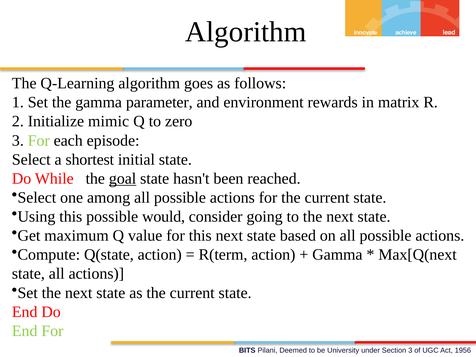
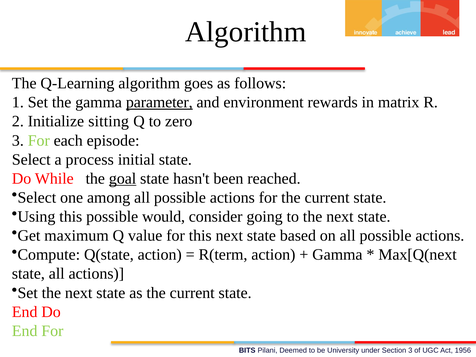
parameter underline: none -> present
mimic: mimic -> sitting
shortest: shortest -> process
